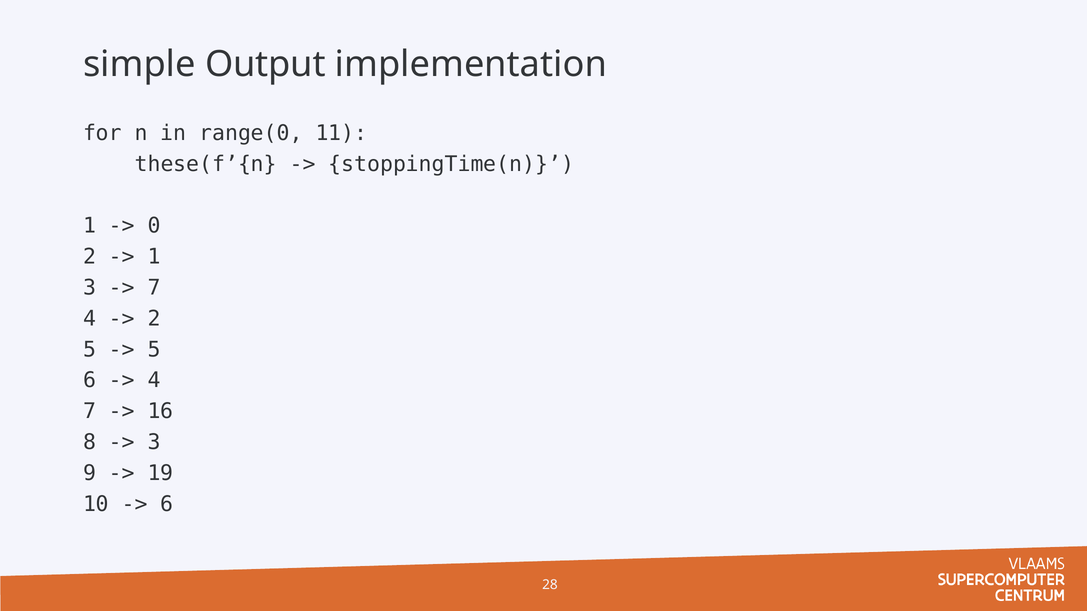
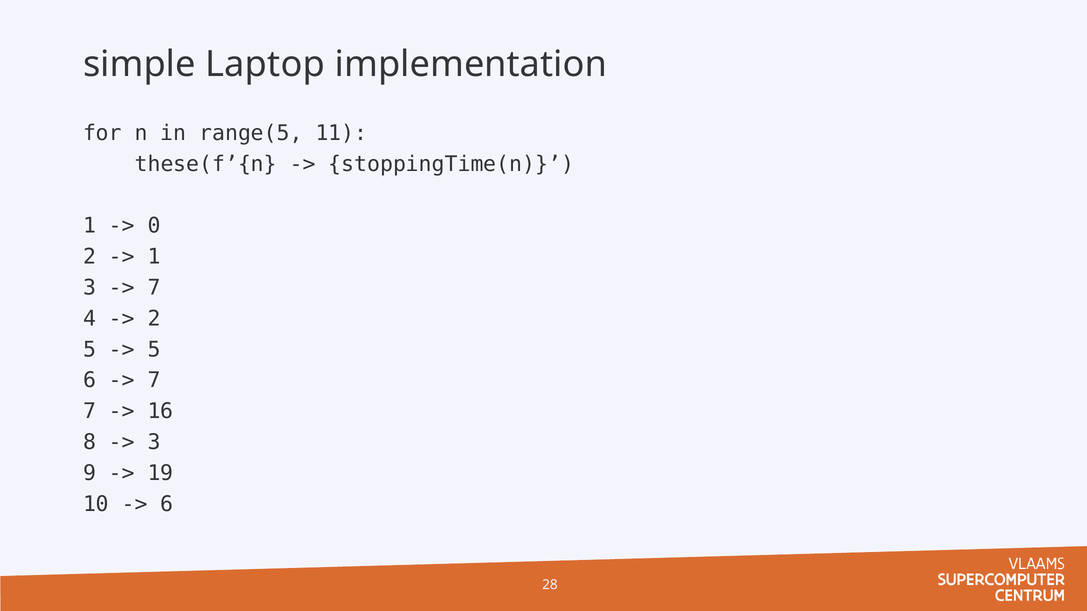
Output: Output -> Laptop
range(0: range(0 -> range(5
4 at (154, 381): 4 -> 7
